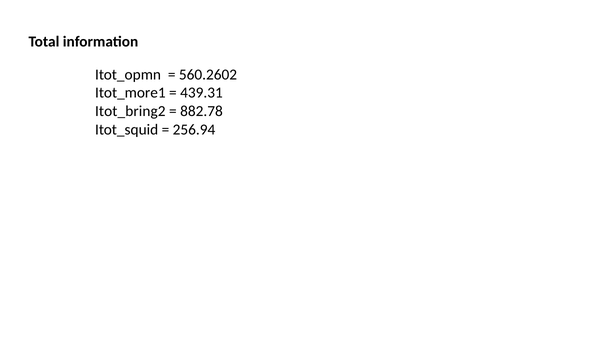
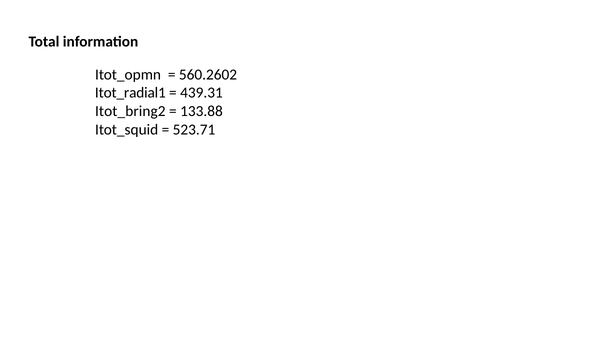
Itot_more1: Itot_more1 -> Itot_radial1
882.78: 882.78 -> 133.88
256.94: 256.94 -> 523.71
